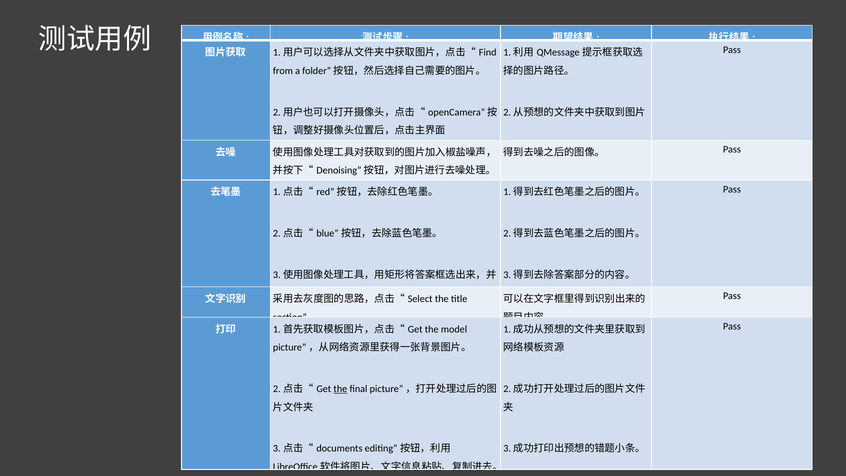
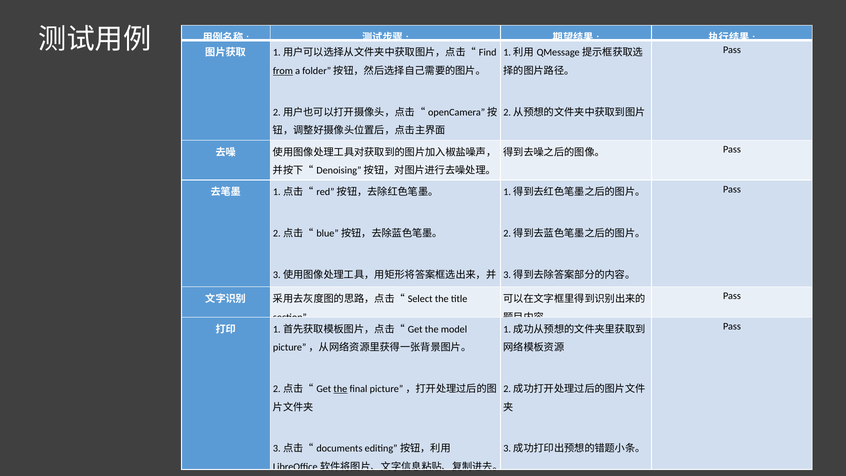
from underline: none -> present
